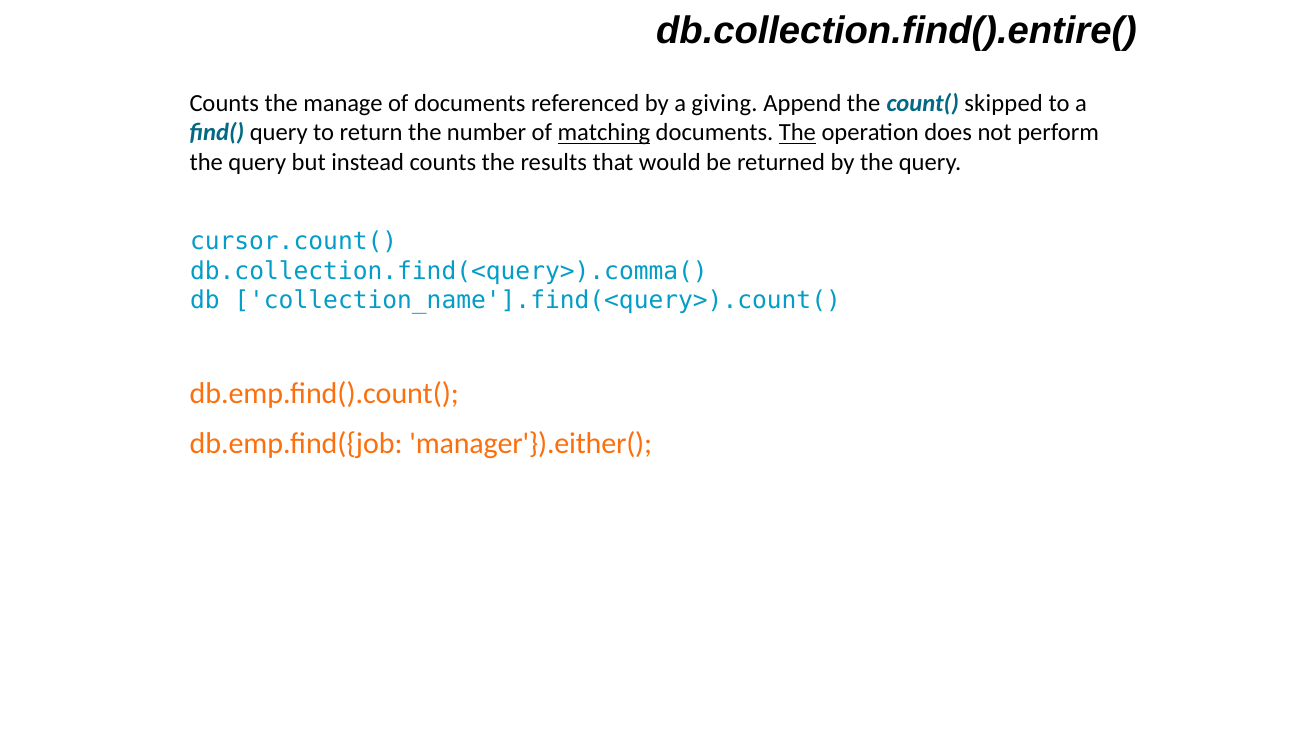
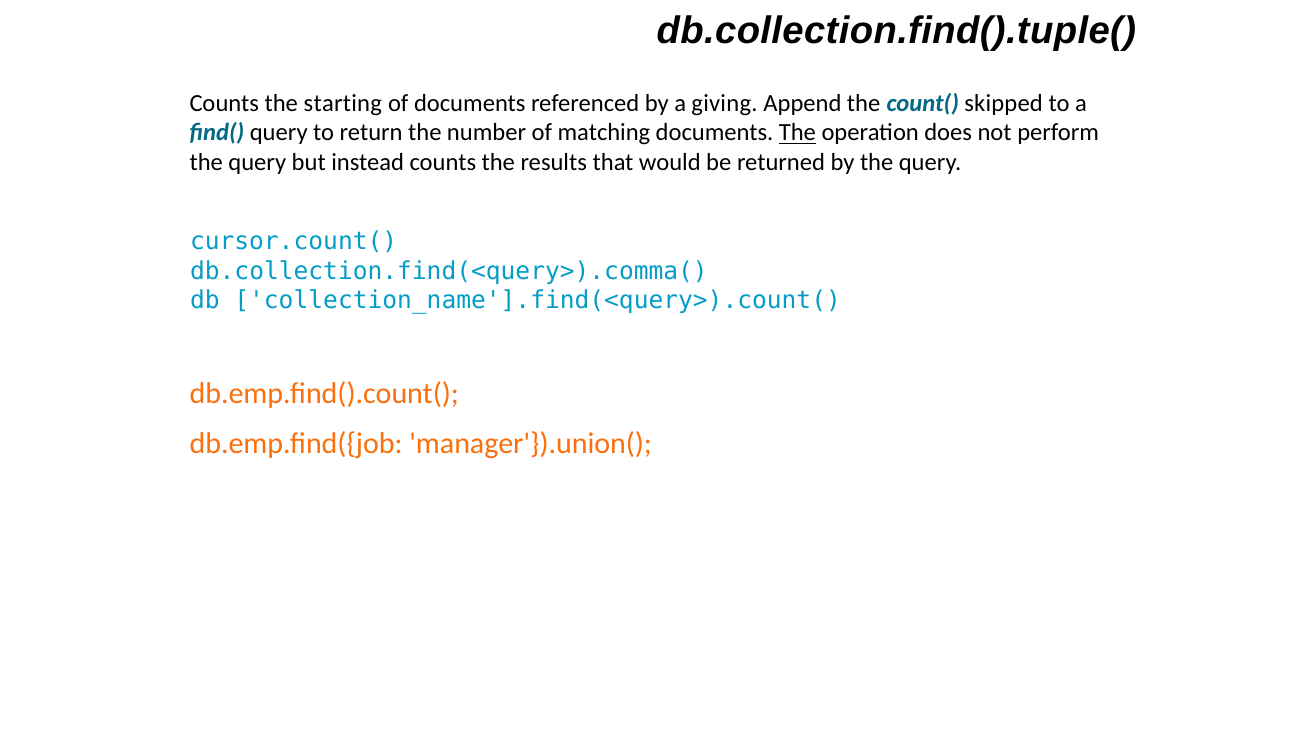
db.collection.find().entire(: db.collection.find().entire( -> db.collection.find().tuple(
manage: manage -> starting
matching underline: present -> none
manager'}).either(: manager'}).either( -> manager'}).union(
